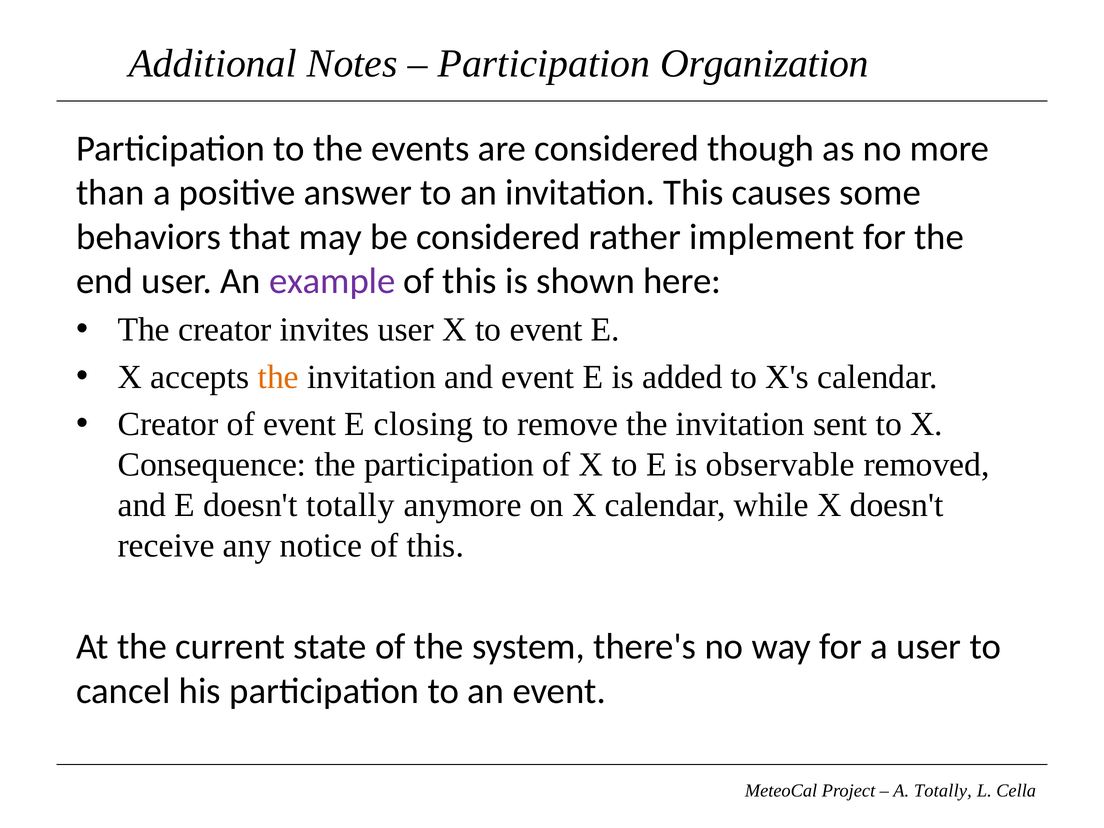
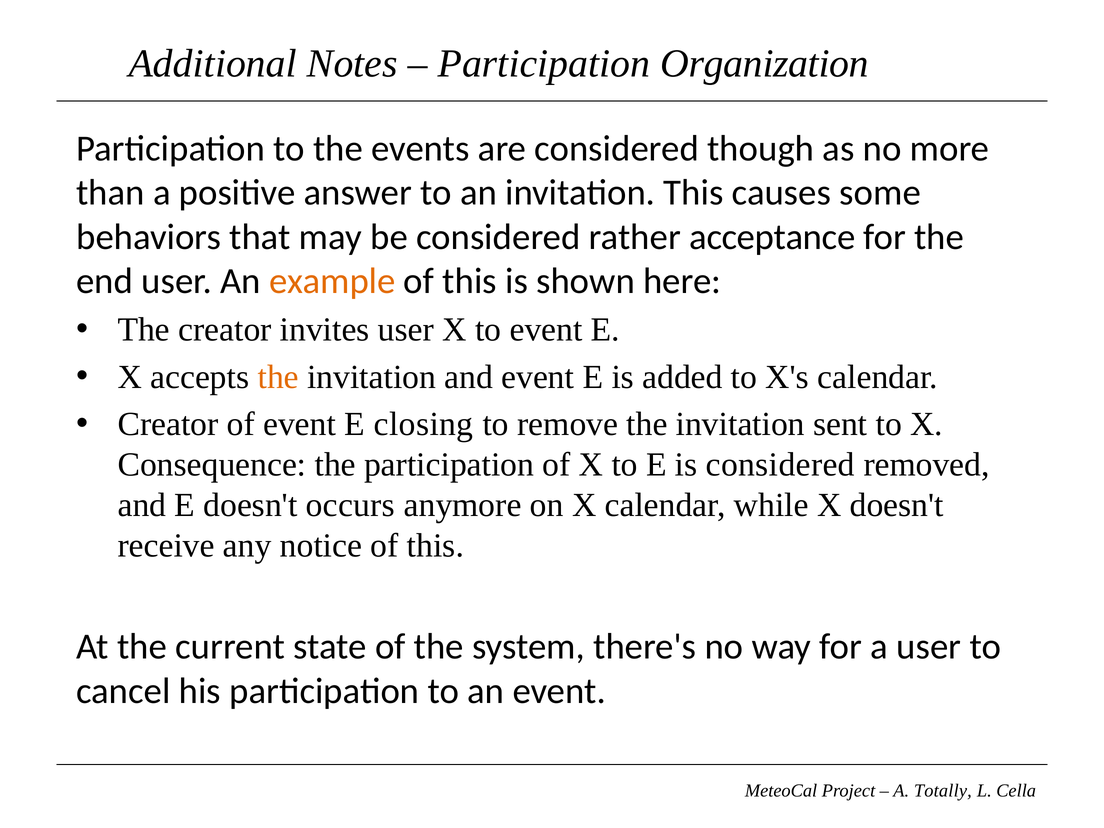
implement: implement -> acceptance
example colour: purple -> orange
is observable: observable -> considered
doesn't totally: totally -> occurs
